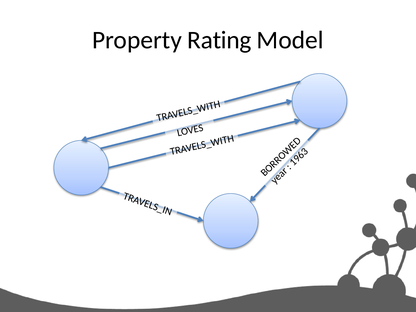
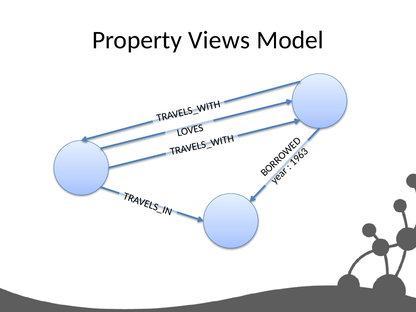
Rating: Rating -> Views
